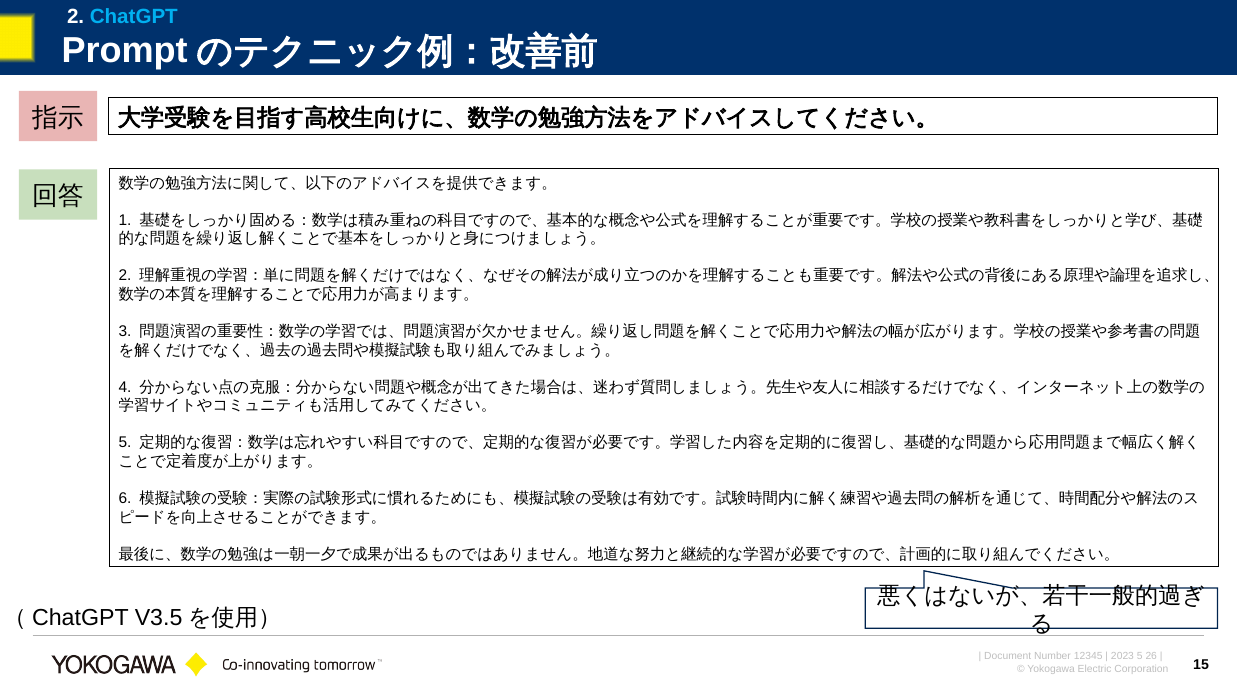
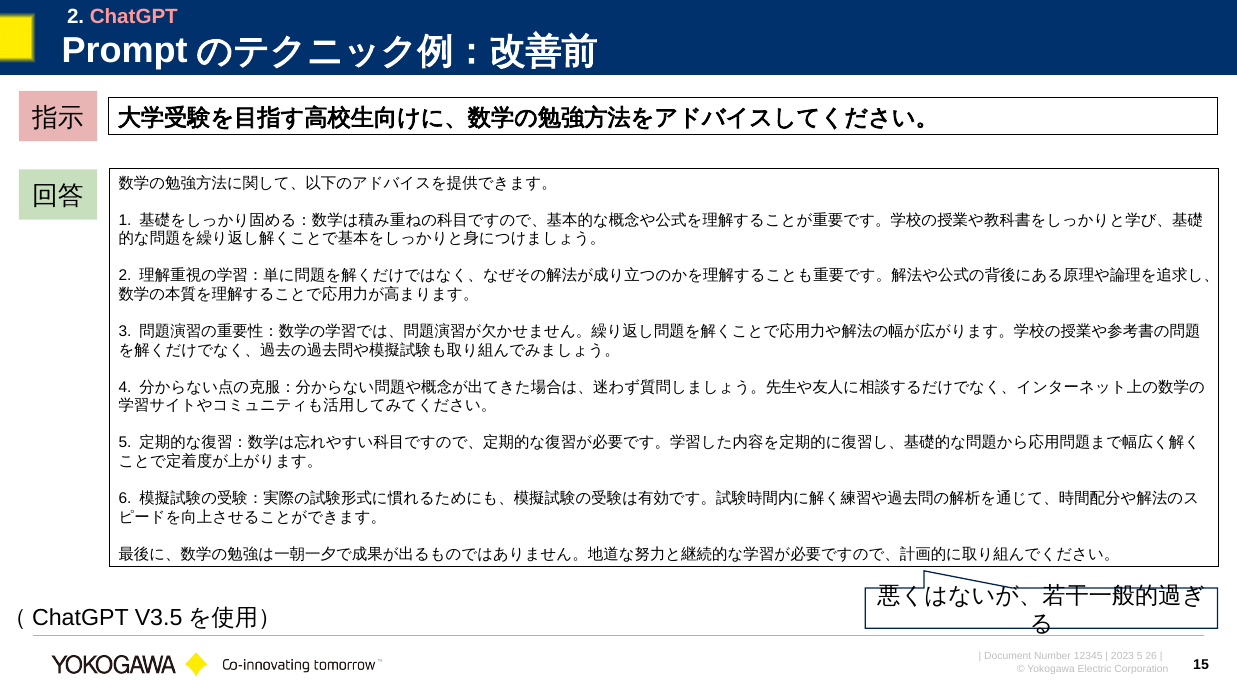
ChatGPT colour: light blue -> pink
